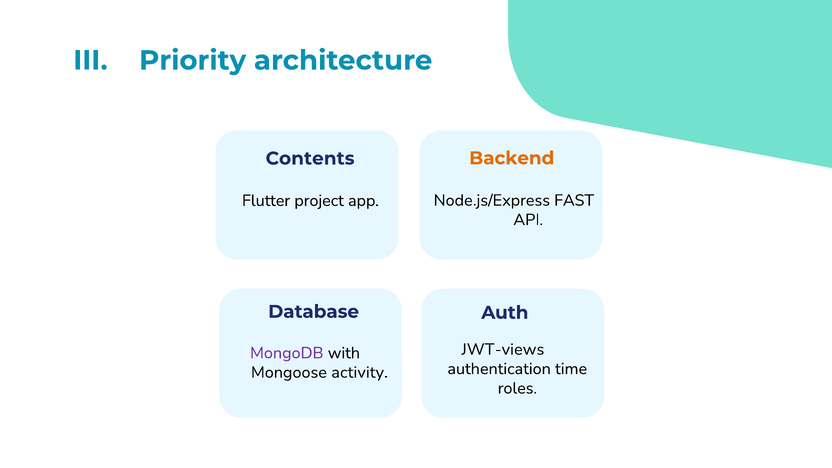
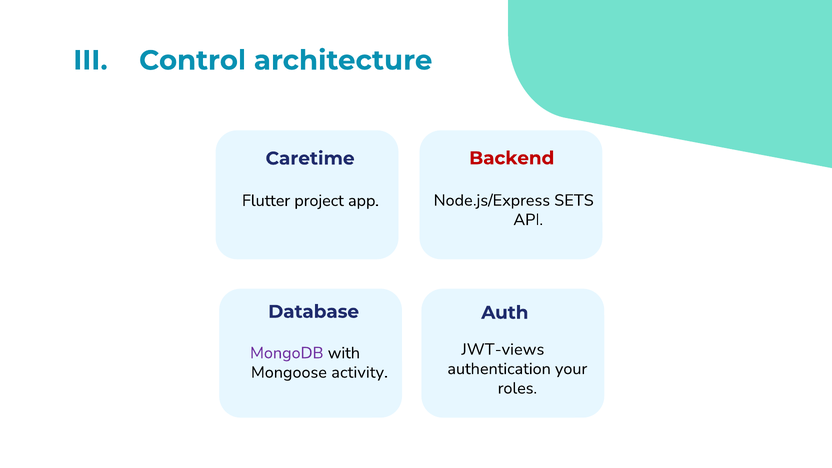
Priority: Priority -> Control
Backend colour: orange -> red
Contents: Contents -> Caretime
FAST: FAST -> SETS
time: time -> your
